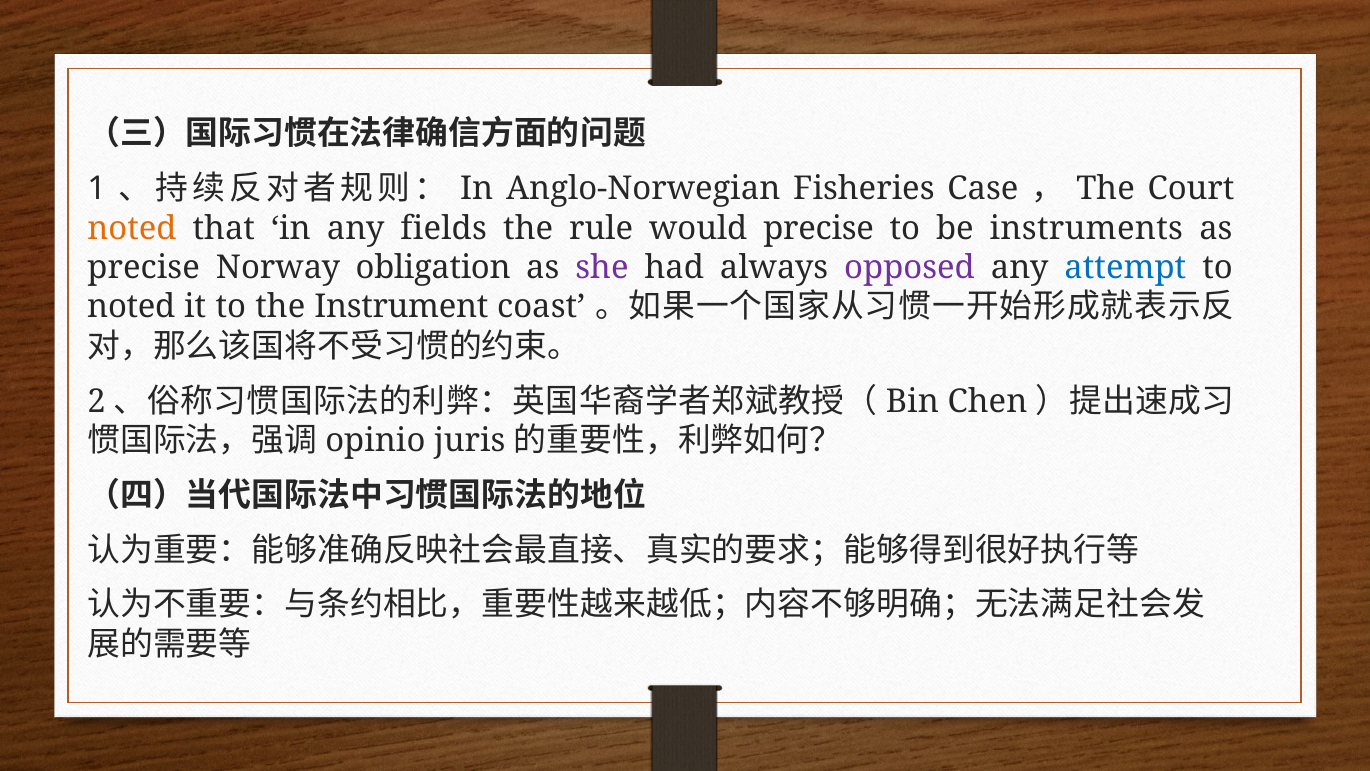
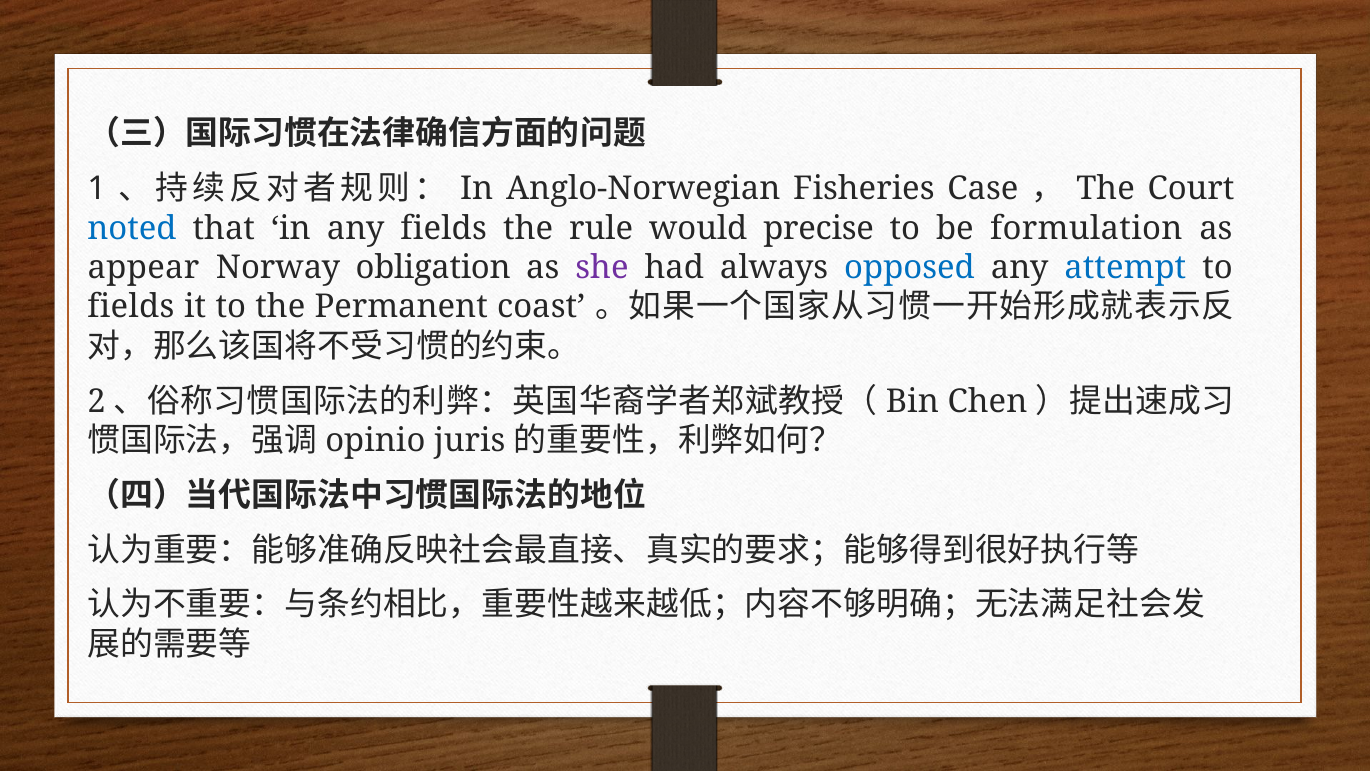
noted at (132, 228) colour: orange -> blue
instruments: instruments -> formulation
precise at (144, 268): precise -> appear
opposed colour: purple -> blue
noted at (131, 307): noted -> fields
Instrument: Instrument -> Permanent
